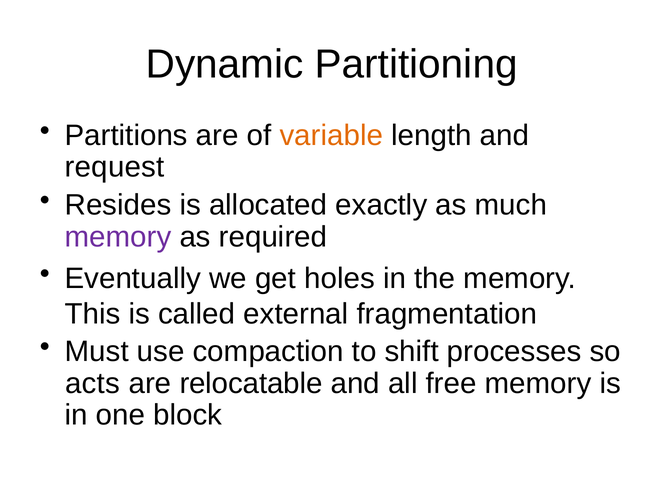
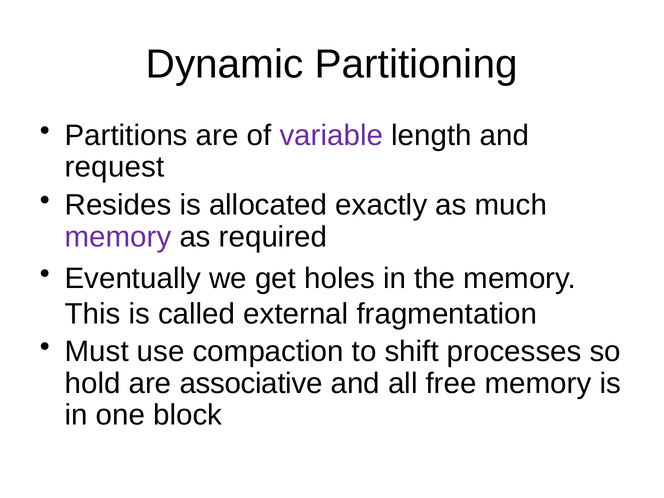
variable colour: orange -> purple
acts: acts -> hold
relocatable: relocatable -> associative
